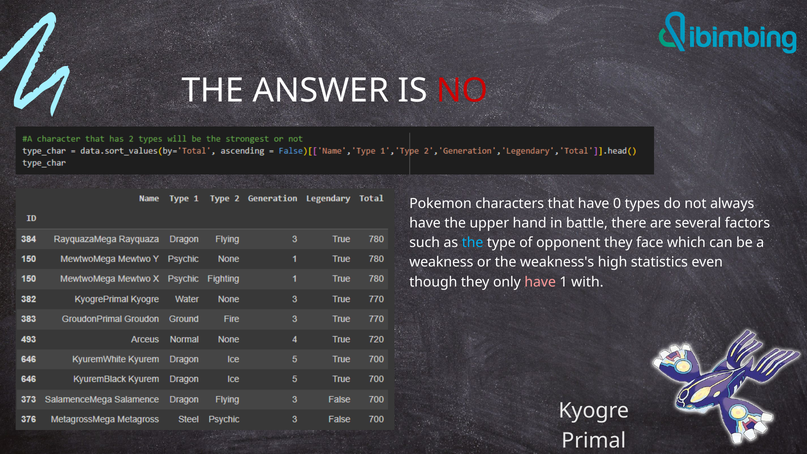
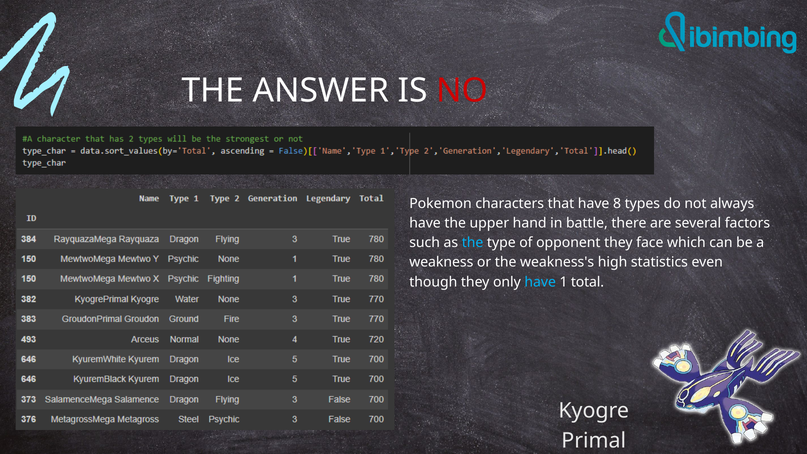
0: 0 -> 8
have at (540, 282) colour: pink -> light blue
with: with -> total
